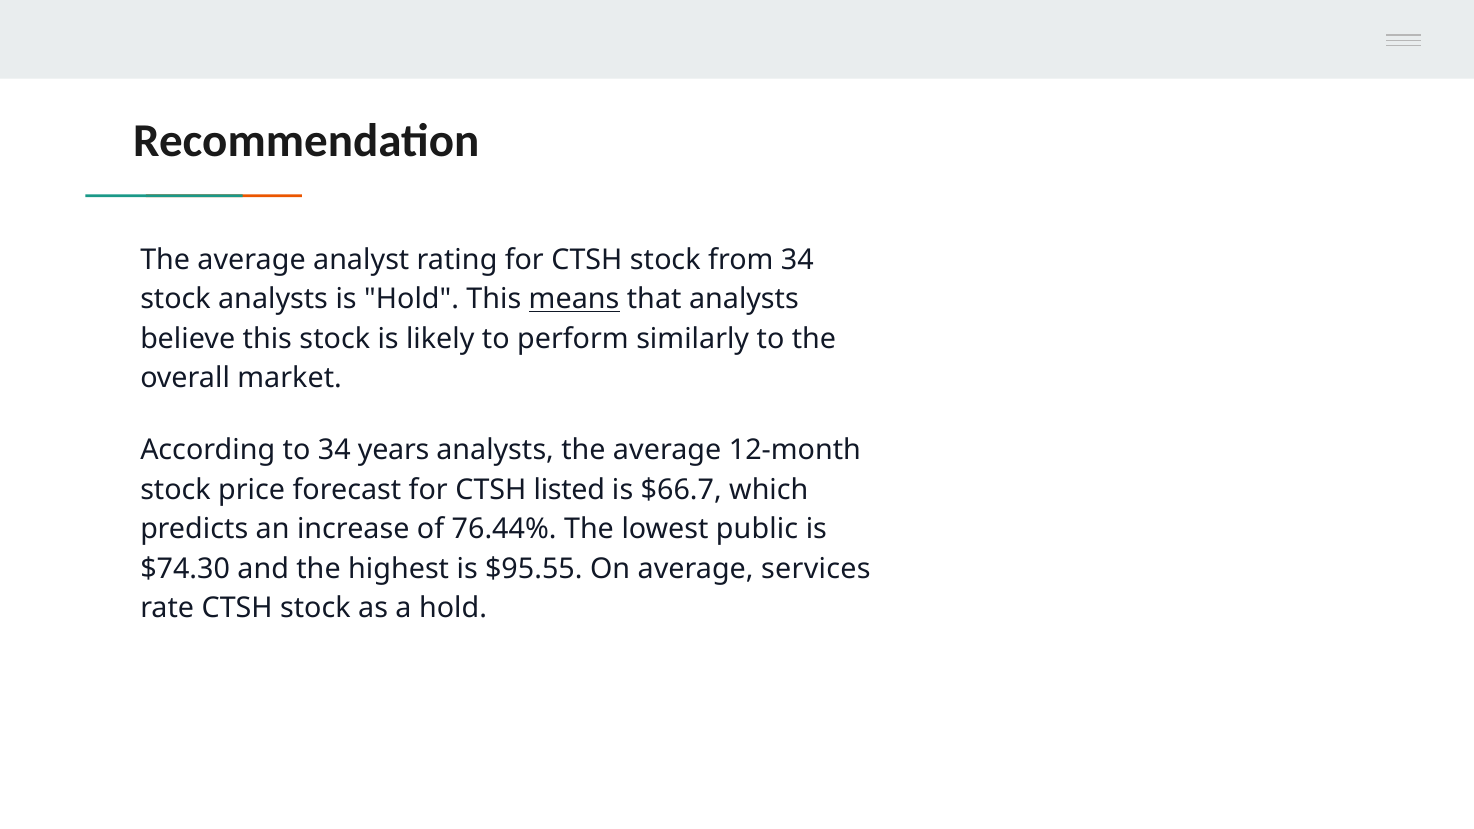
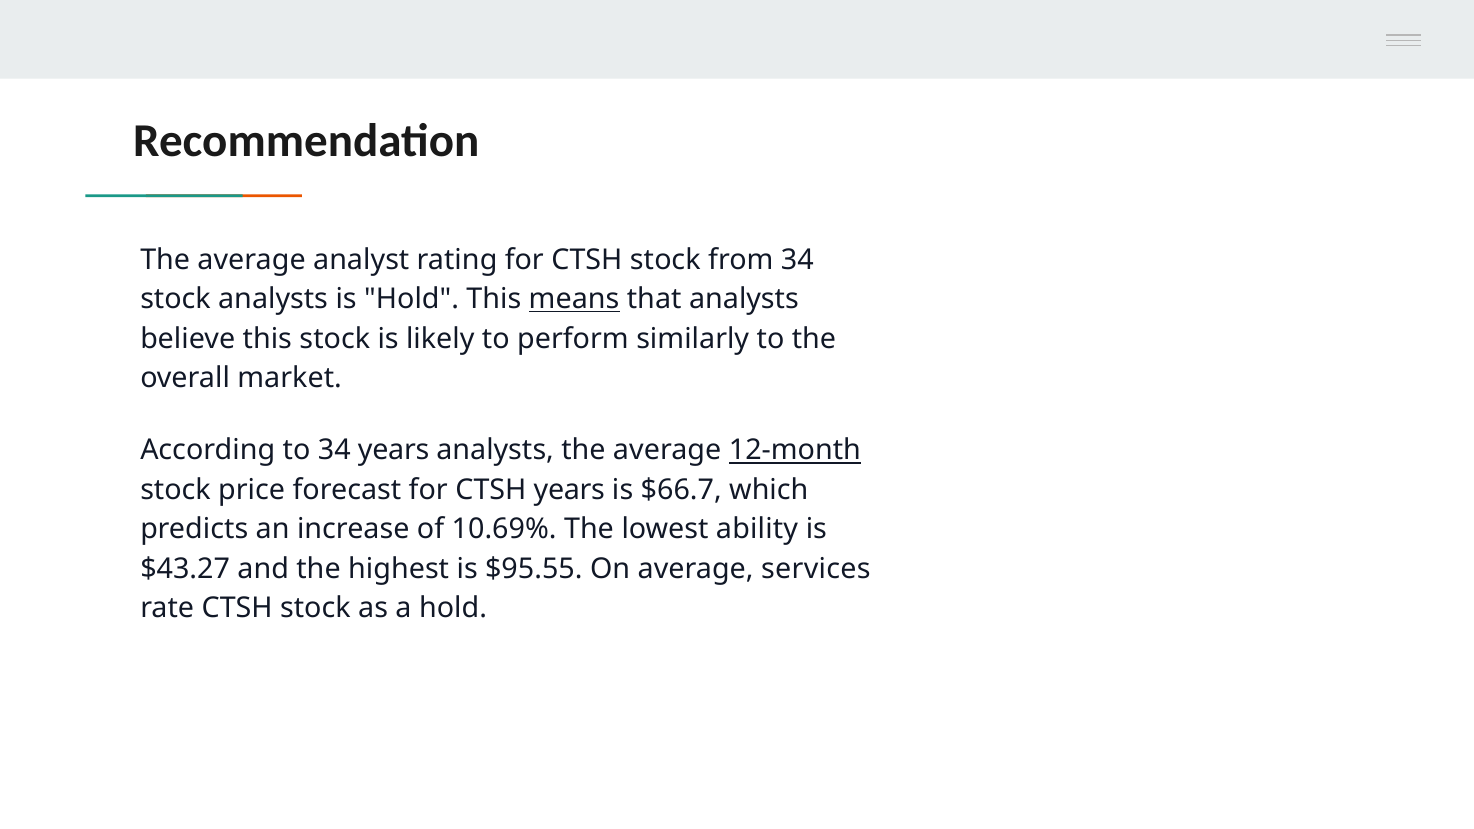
12-month underline: none -> present
CTSH listed: listed -> years
76.44%: 76.44% -> 10.69%
public: public -> ability
$74.30: $74.30 -> $43.27
